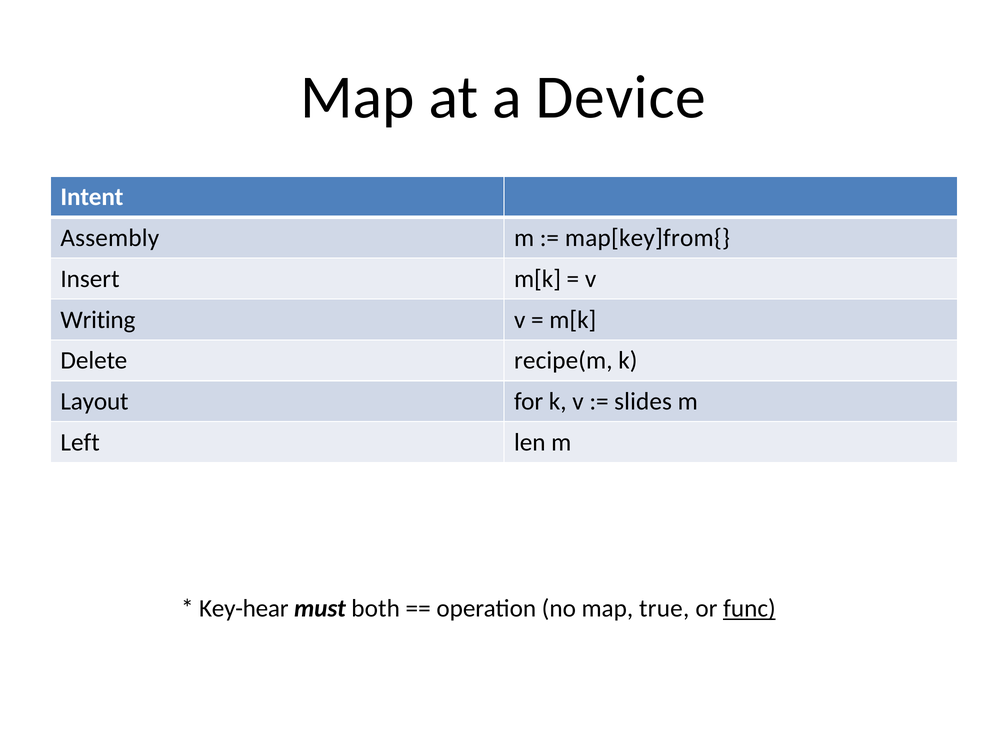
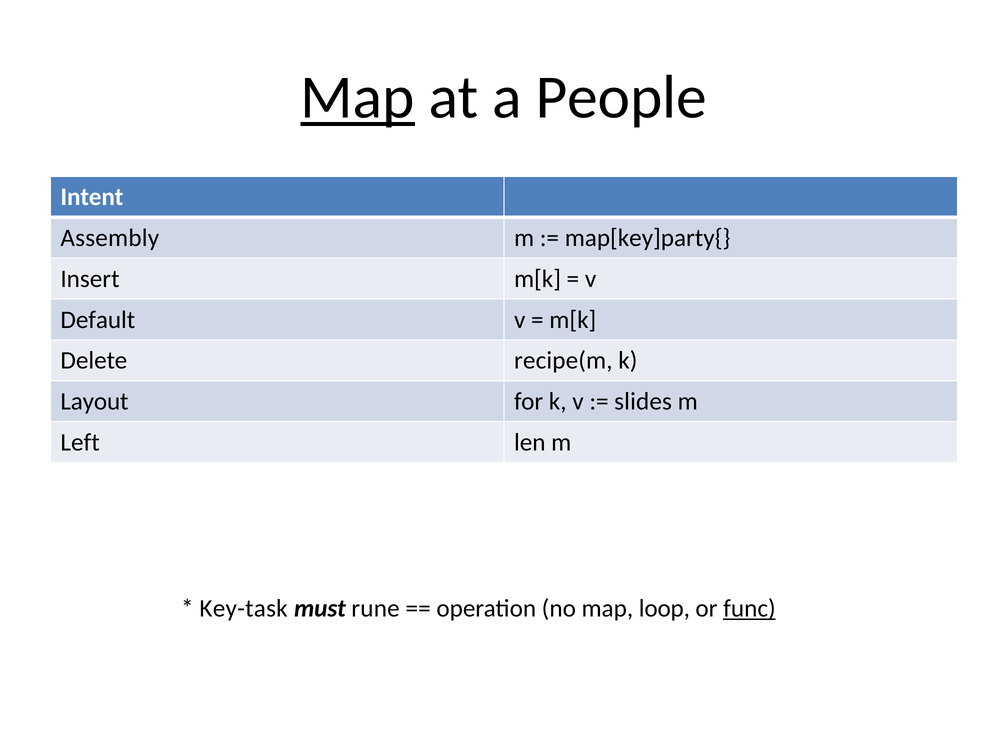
Map at (358, 98) underline: none -> present
Device: Device -> People
map[key]from{: map[key]from{ -> map[key]party{
Writing: Writing -> Default
Key-hear: Key-hear -> Key-task
both: both -> rune
true: true -> loop
